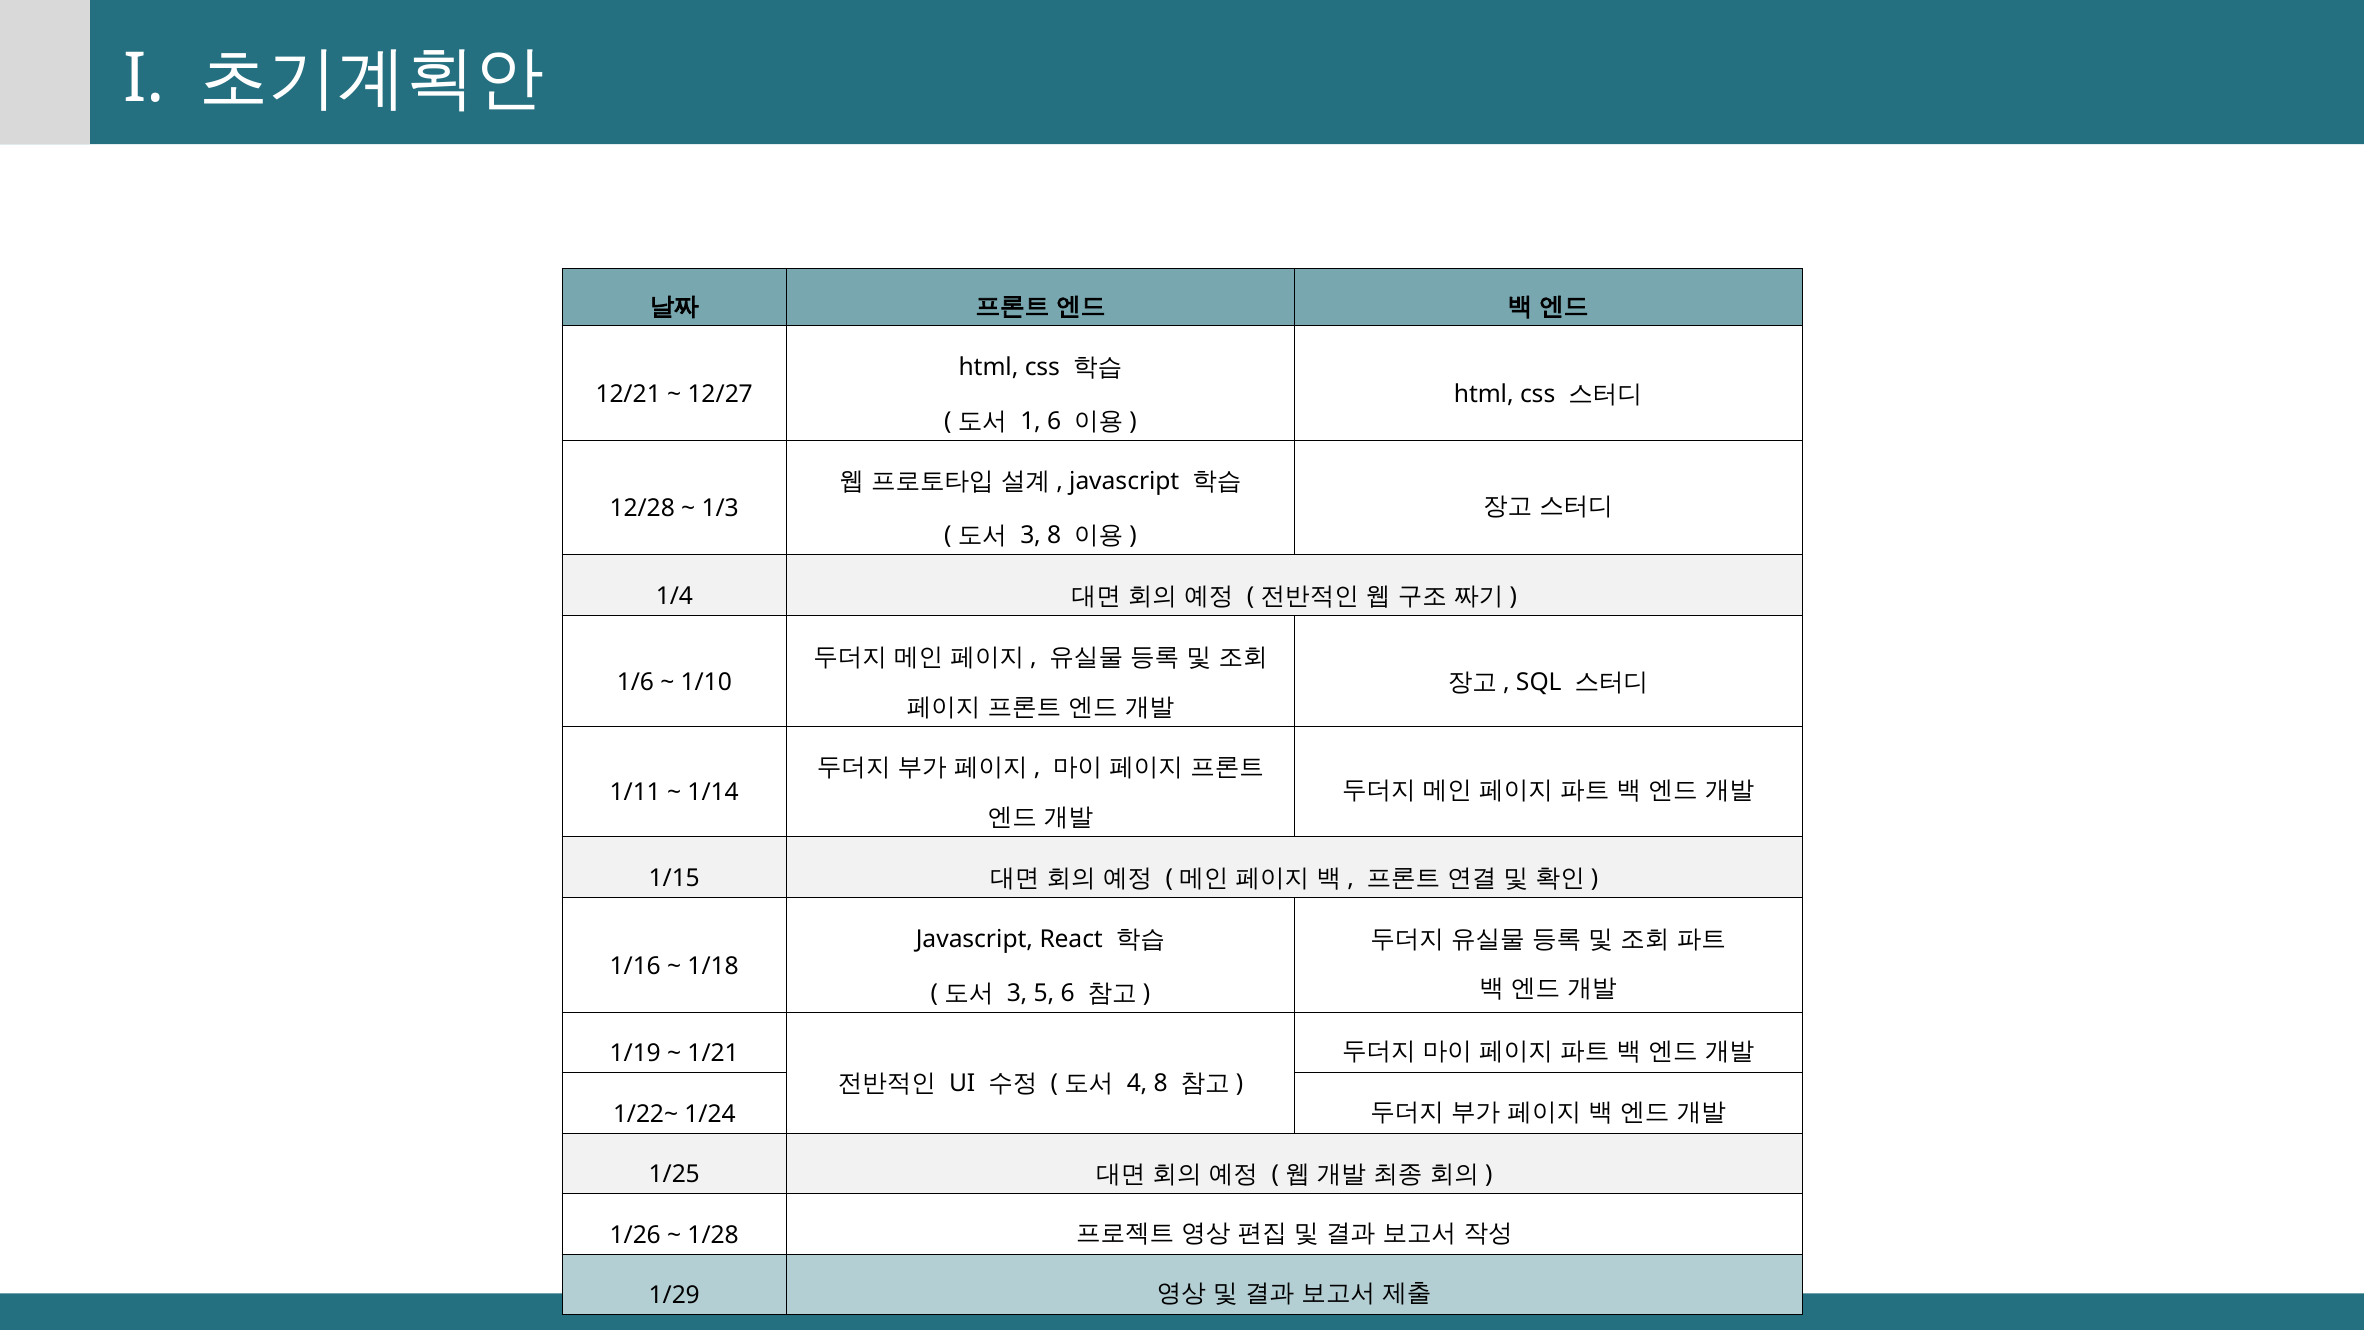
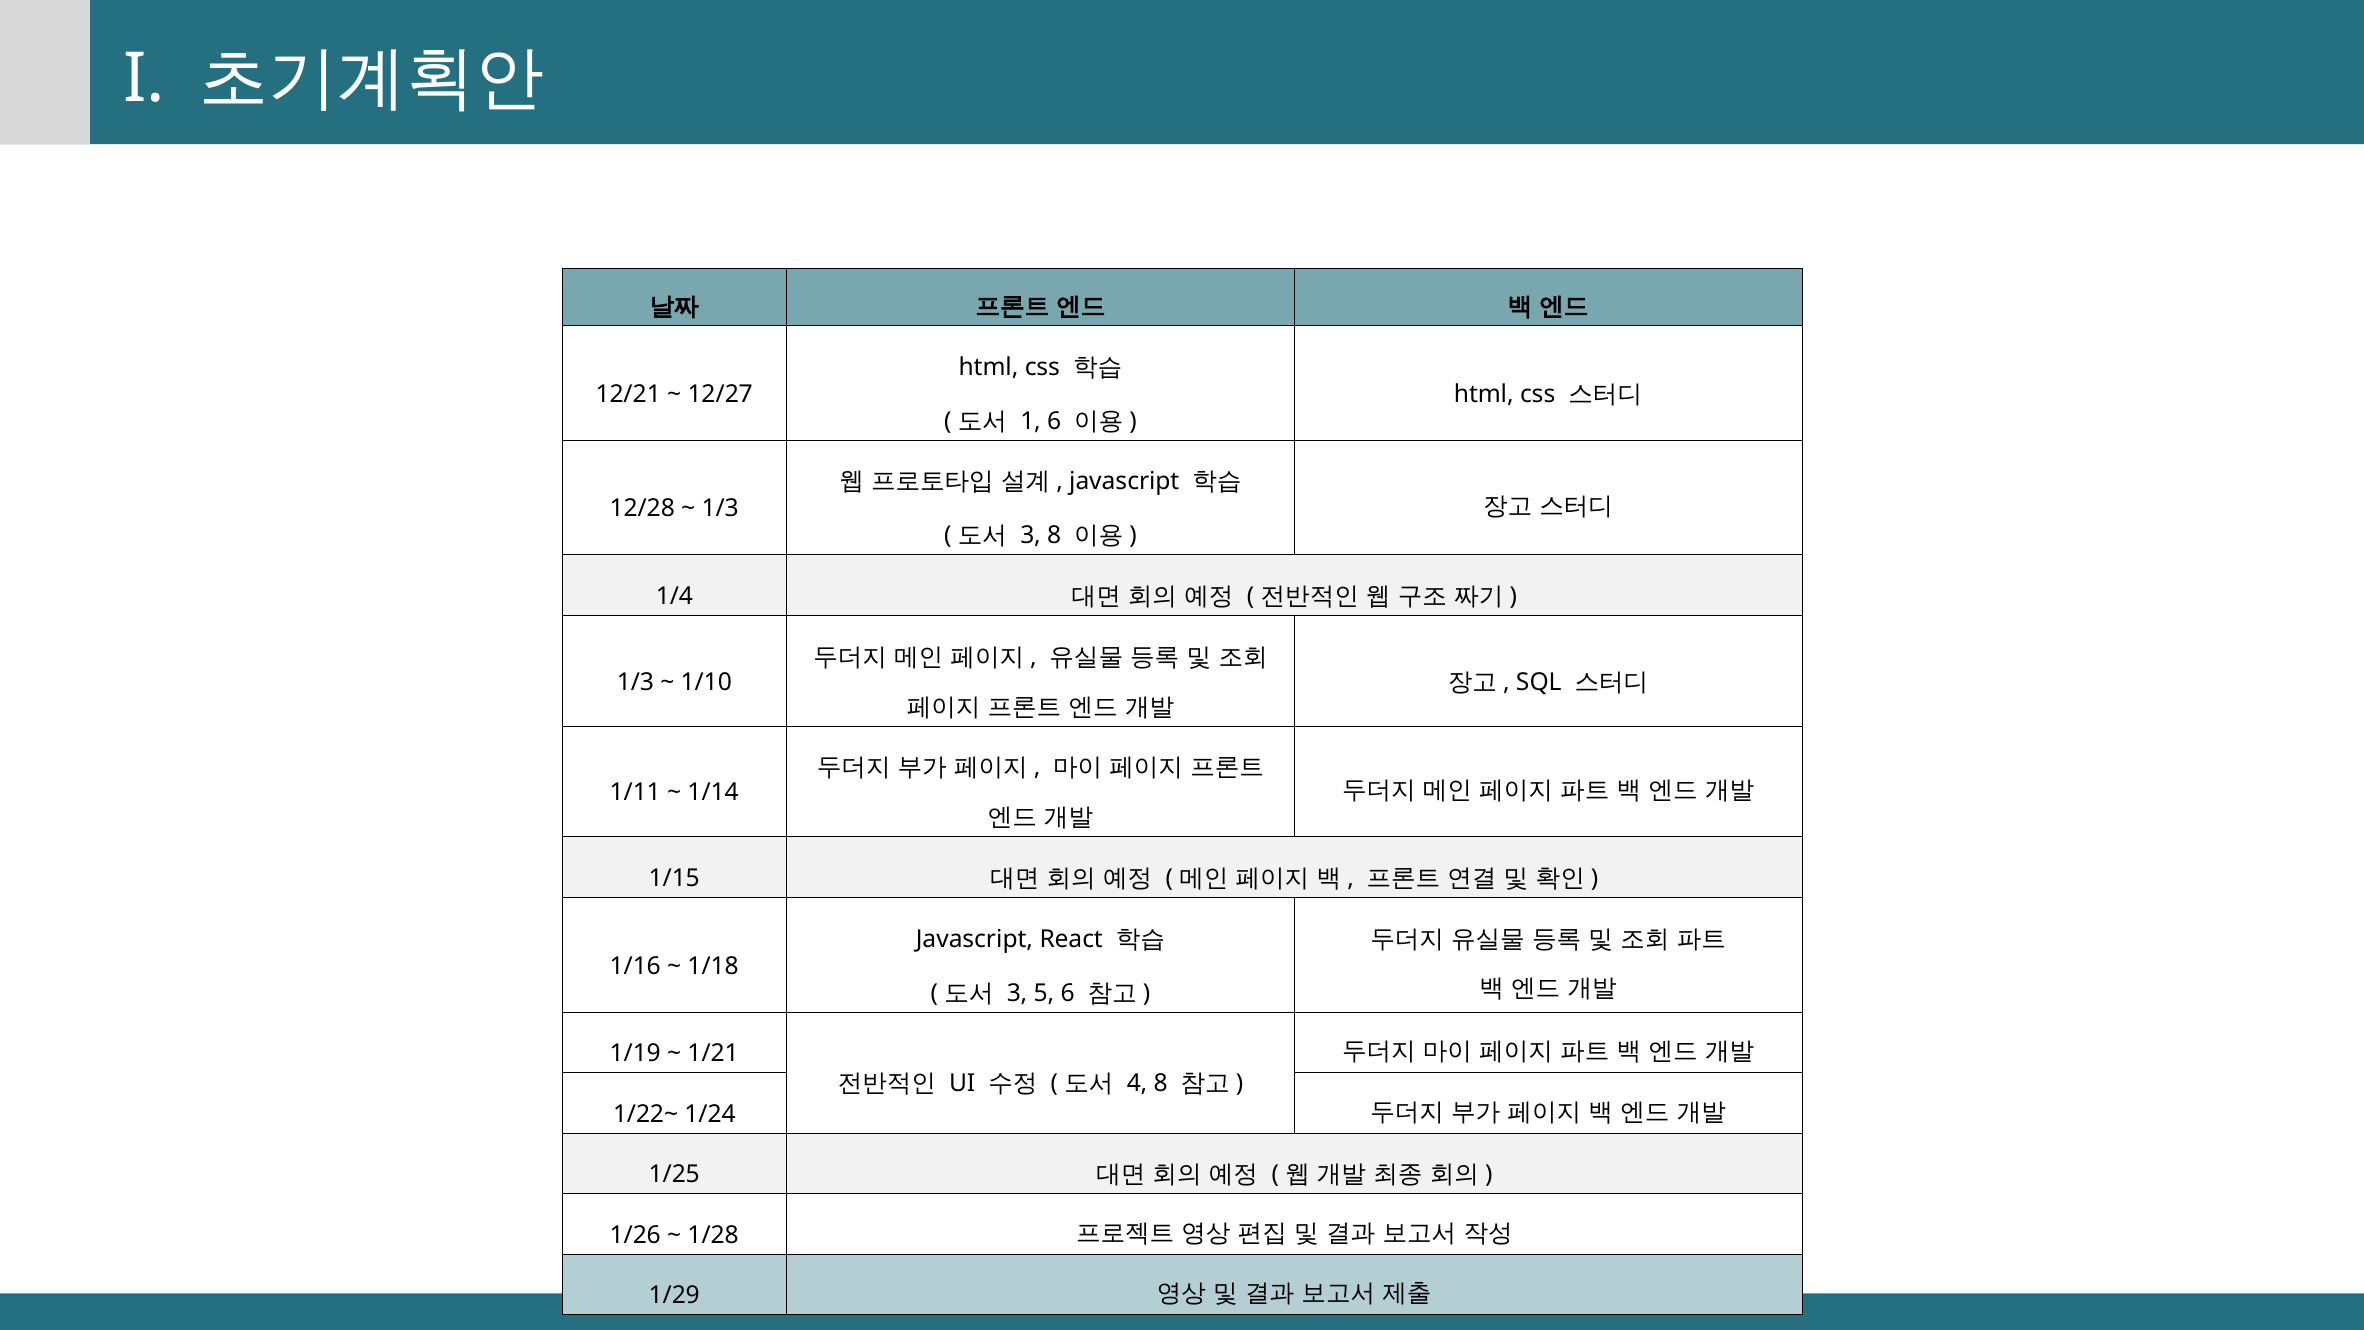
1/6 at (635, 682): 1/6 -> 1/3
